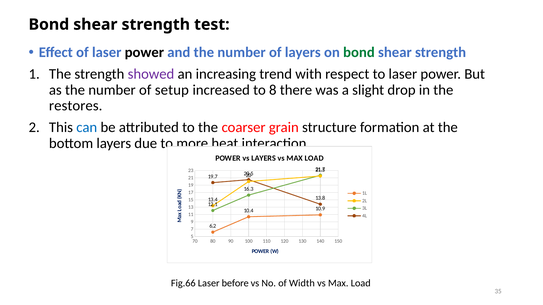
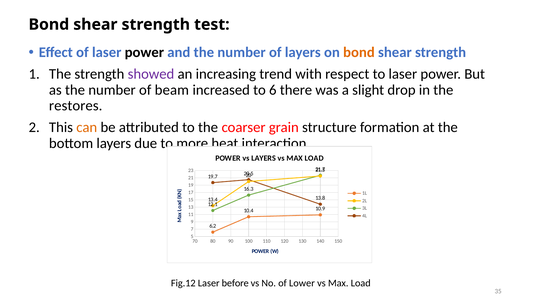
bond at (359, 52) colour: green -> orange
setup: setup -> beam
8: 8 -> 6
can colour: blue -> orange
Fig.66: Fig.66 -> Fig.12
Width: Width -> Lower
